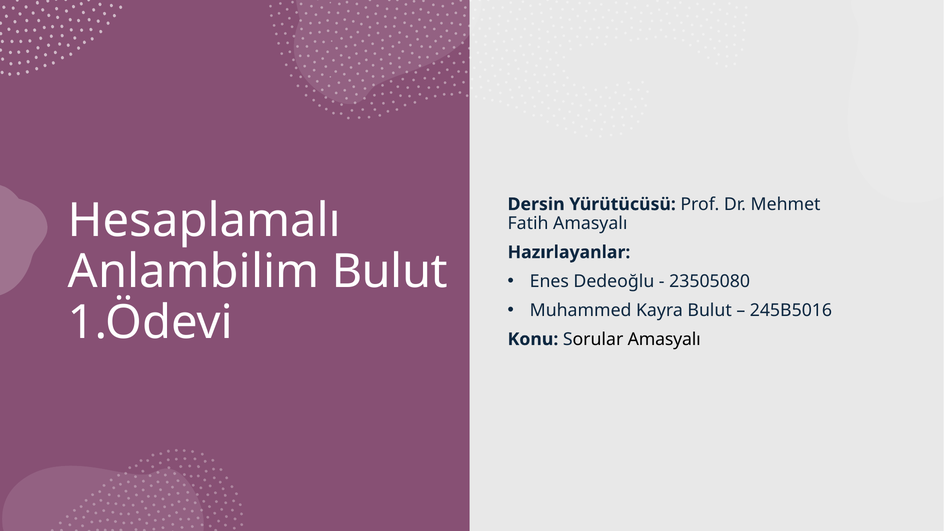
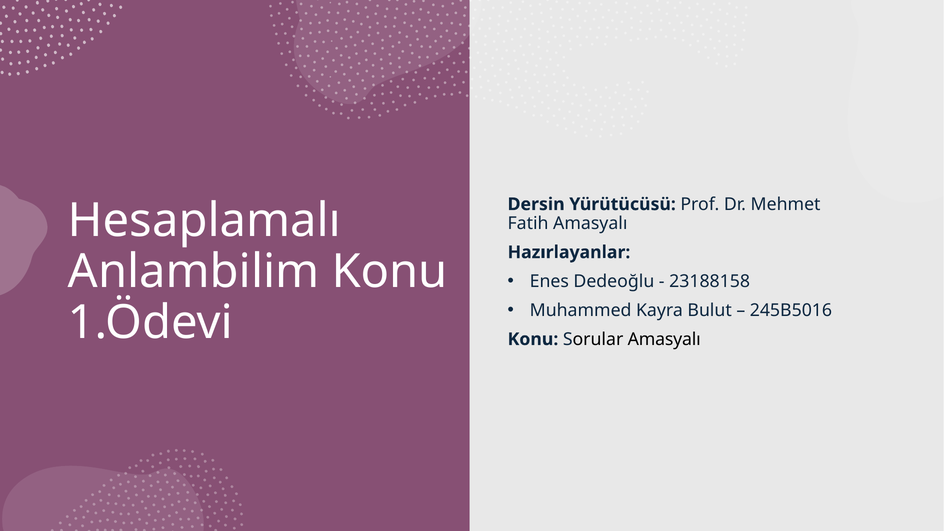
Anlambilim Bulut: Bulut -> Konu
23505080: 23505080 -> 23188158
